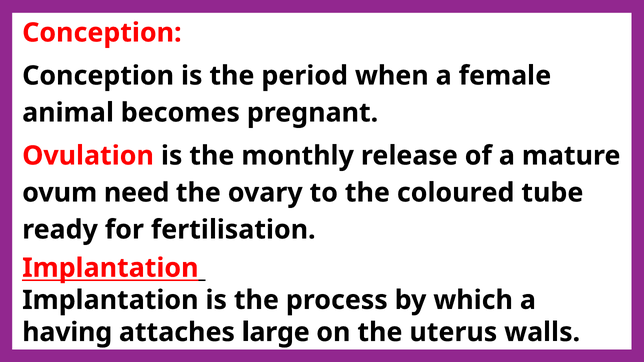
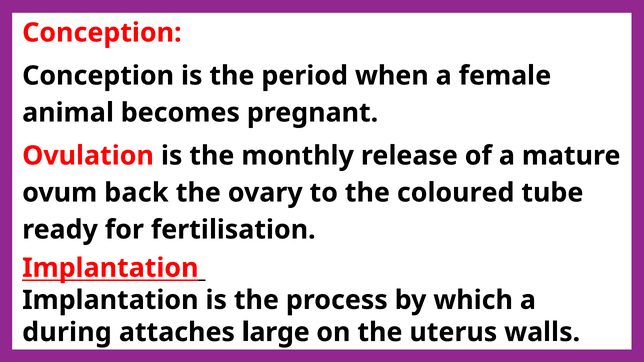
need: need -> back
having: having -> during
